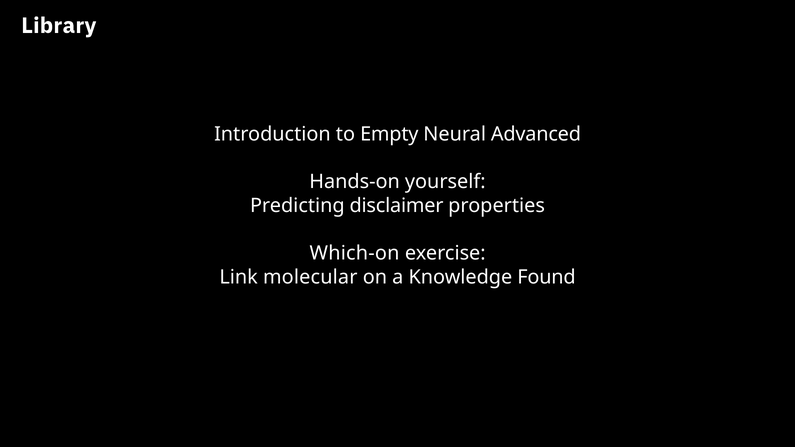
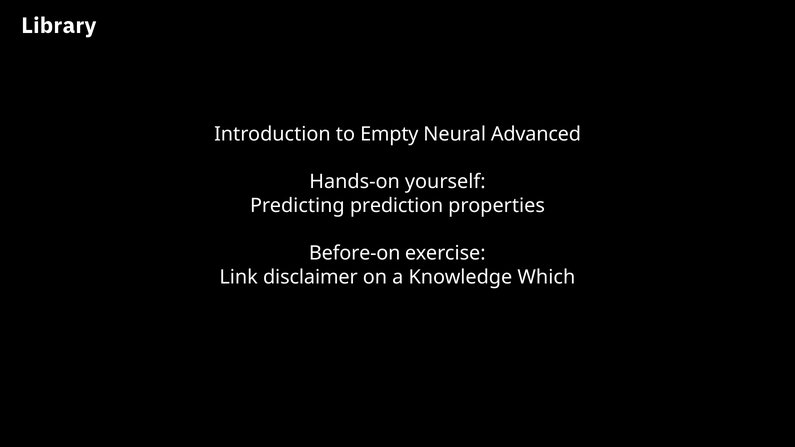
disclaimer: disclaimer -> prediction
Which-on: Which-on -> Before-on
molecular: molecular -> disclaimer
Found: Found -> Which
